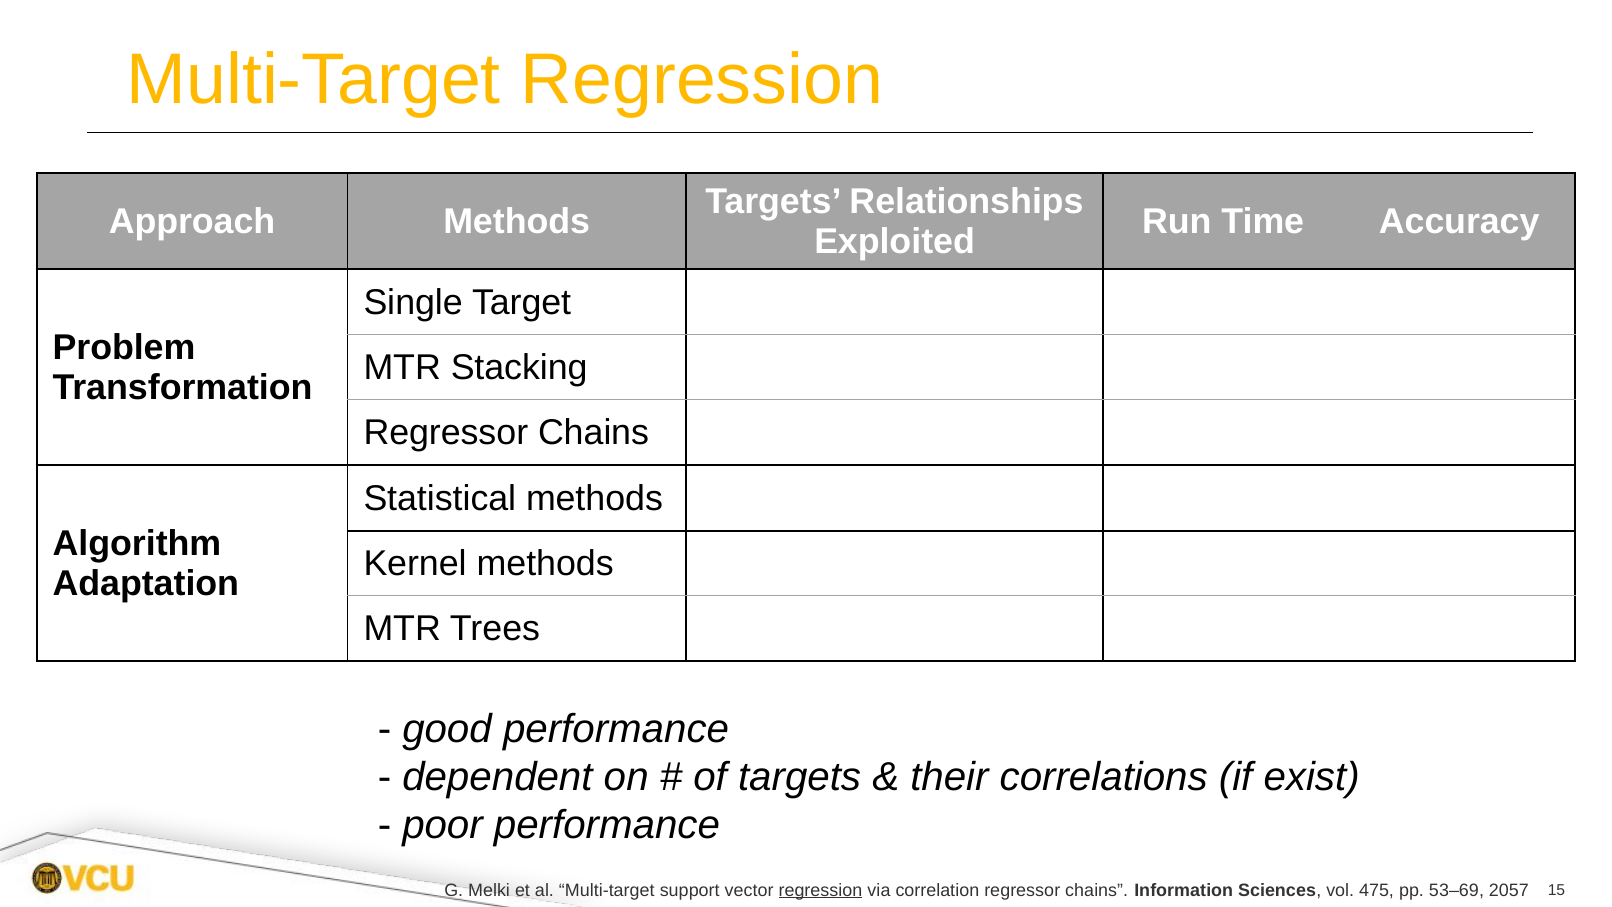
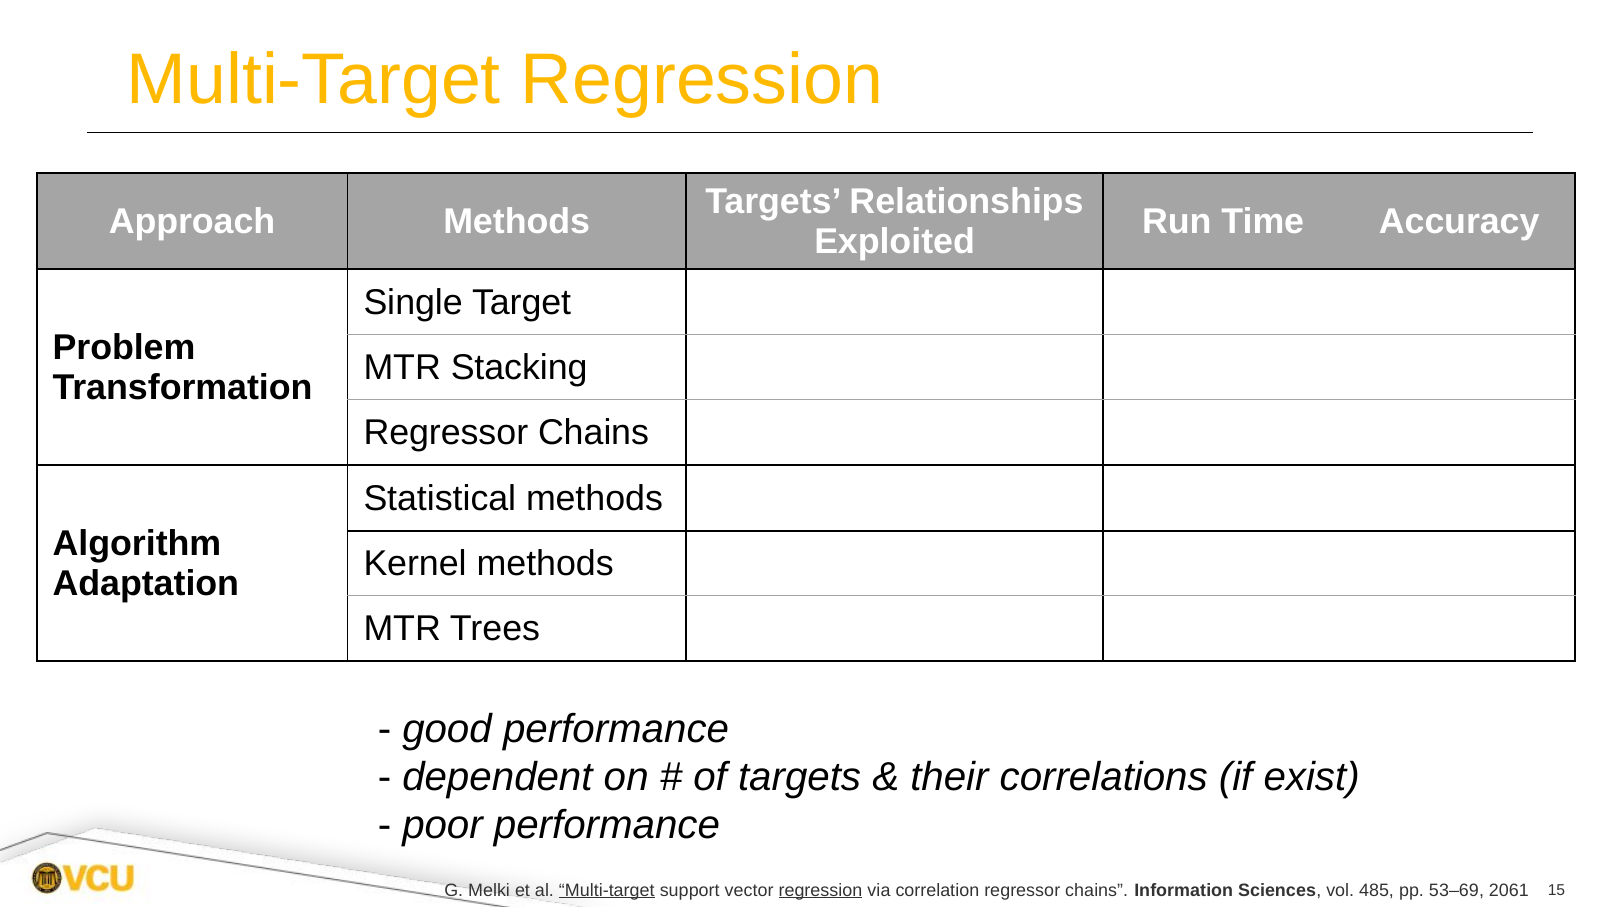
Multi-target at (607, 890) underline: none -> present
475: 475 -> 485
2057: 2057 -> 2061
